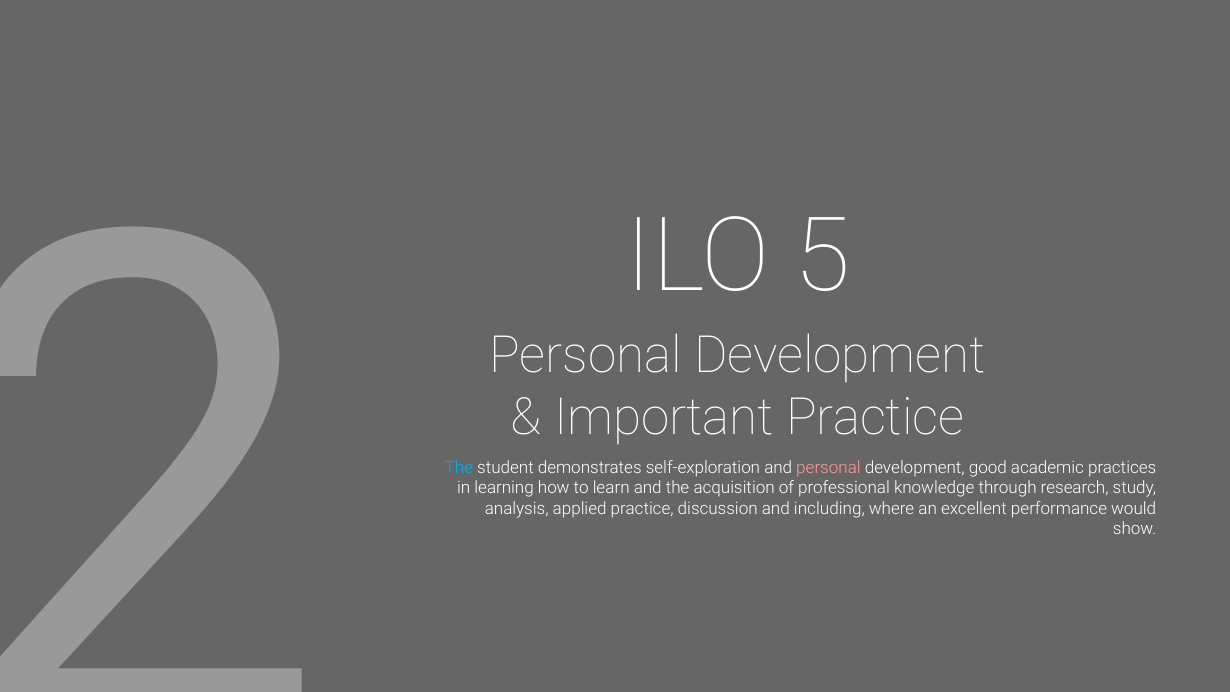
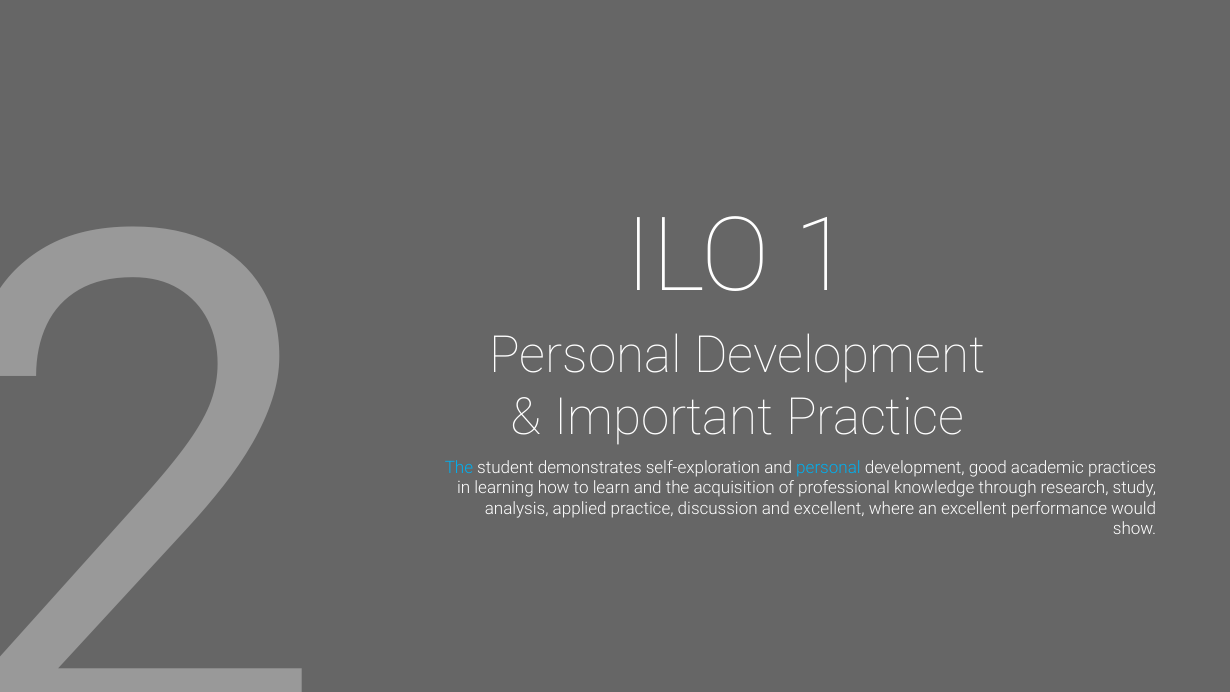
5: 5 -> 1
personal at (829, 468) colour: pink -> light blue
and including: including -> excellent
